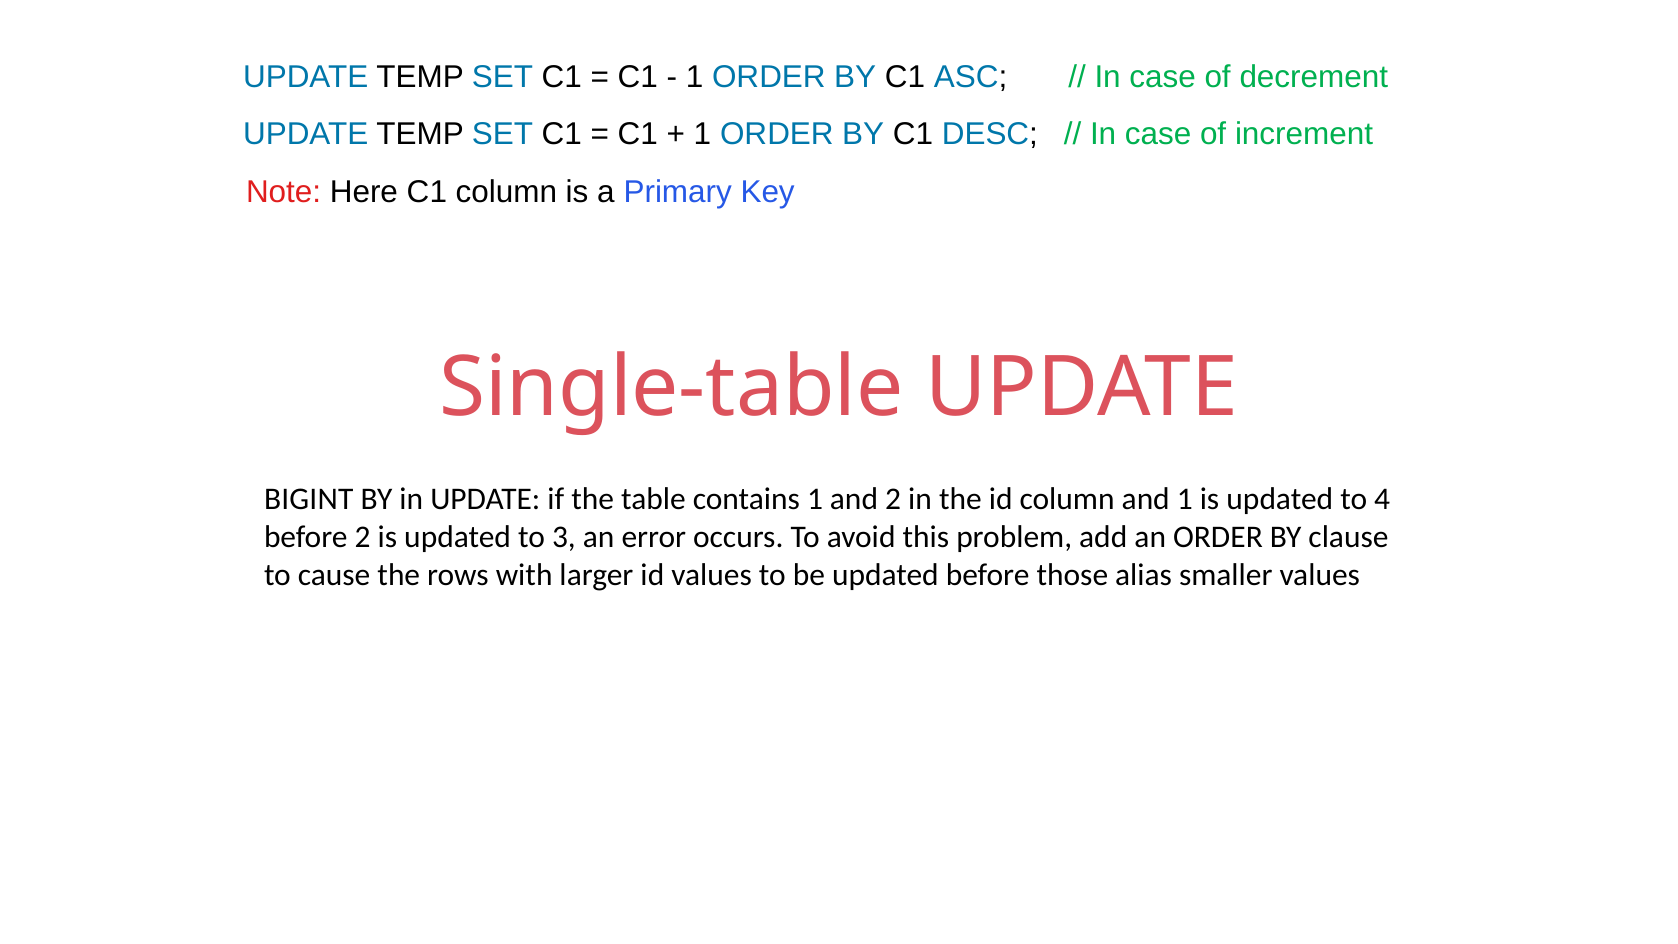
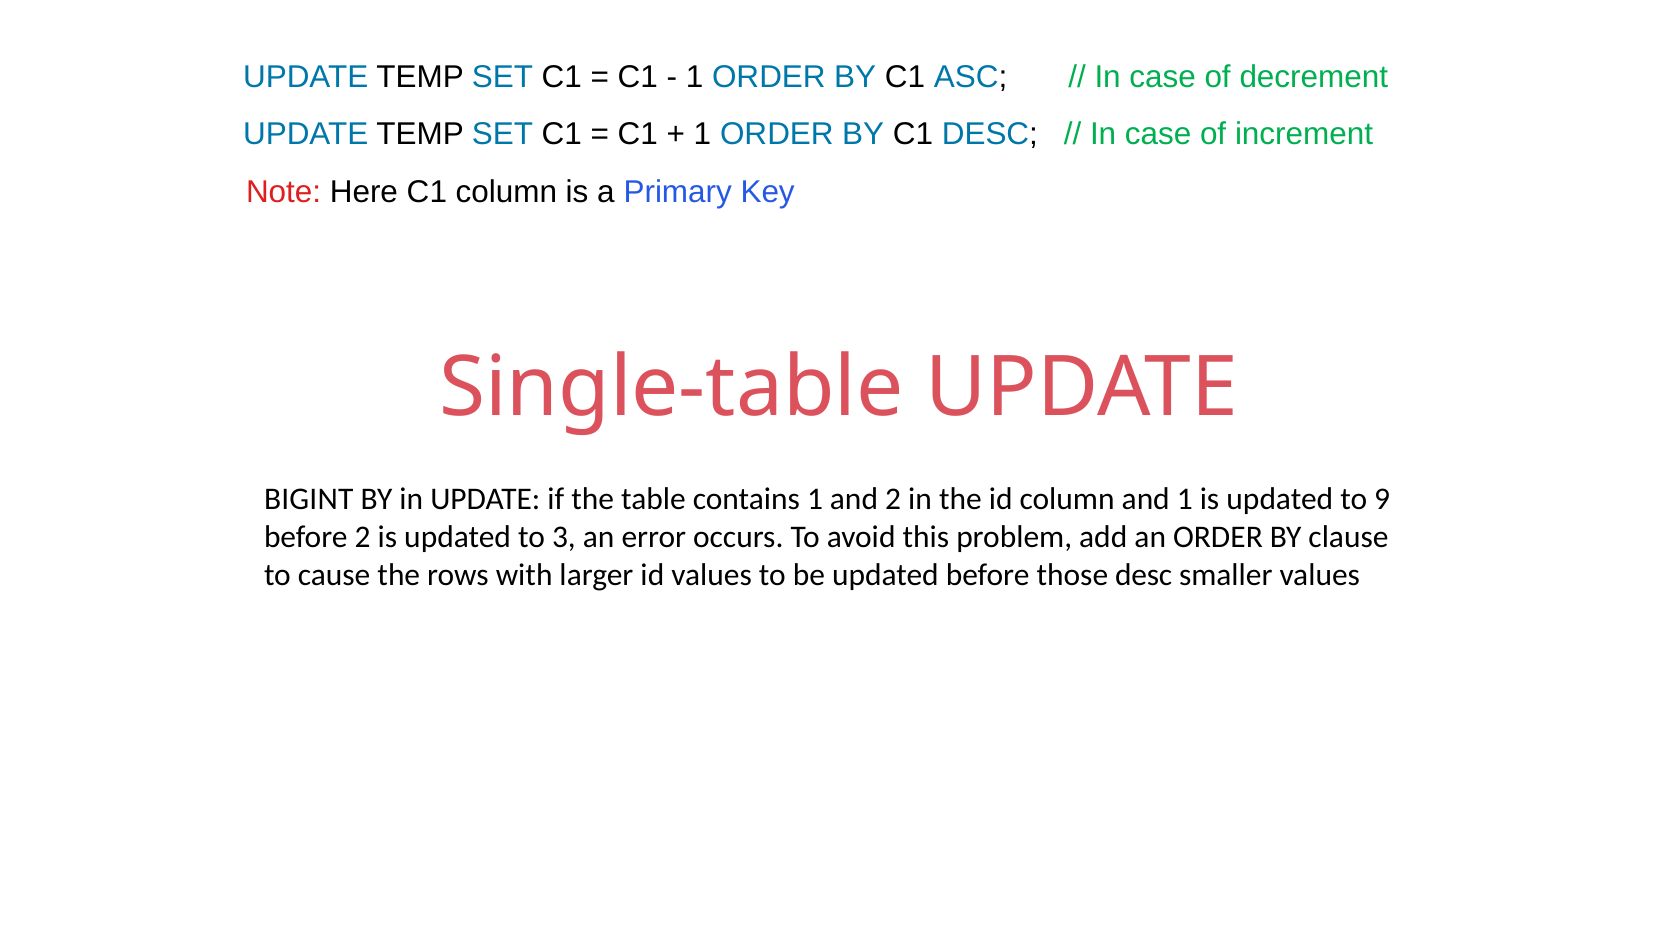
4: 4 -> 9
those alias: alias -> desc
